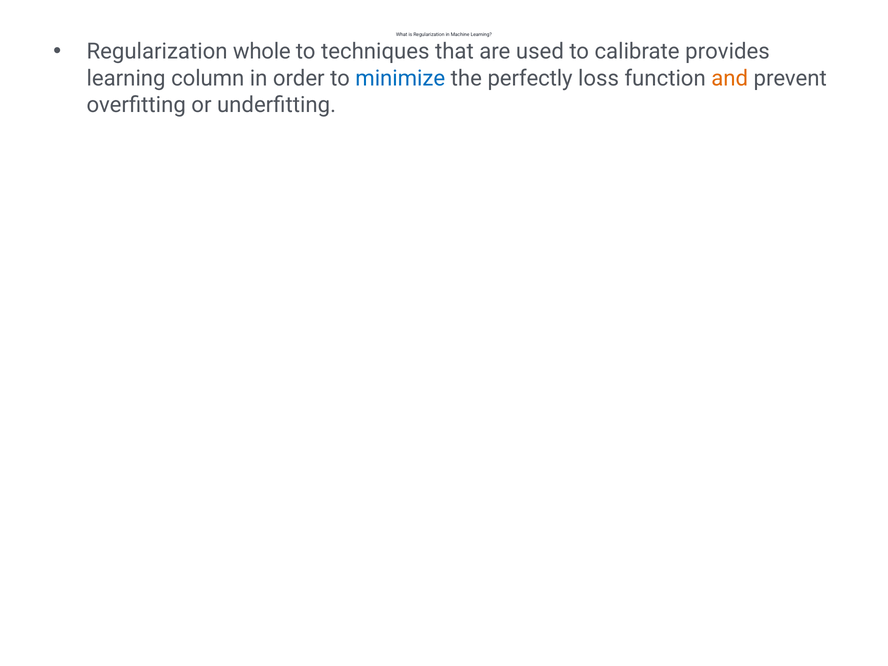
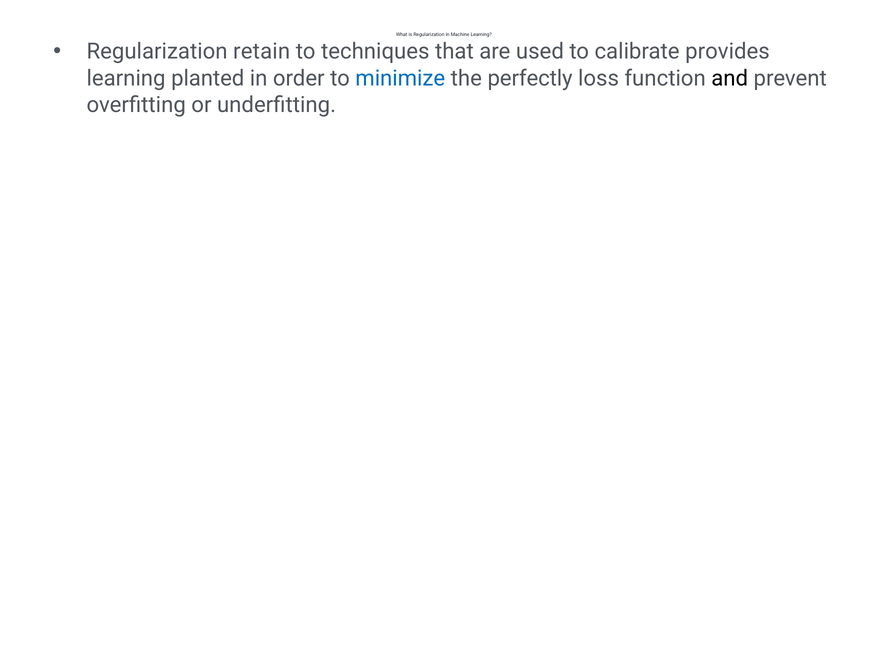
whole: whole -> retain
column: column -> planted
and colour: orange -> black
